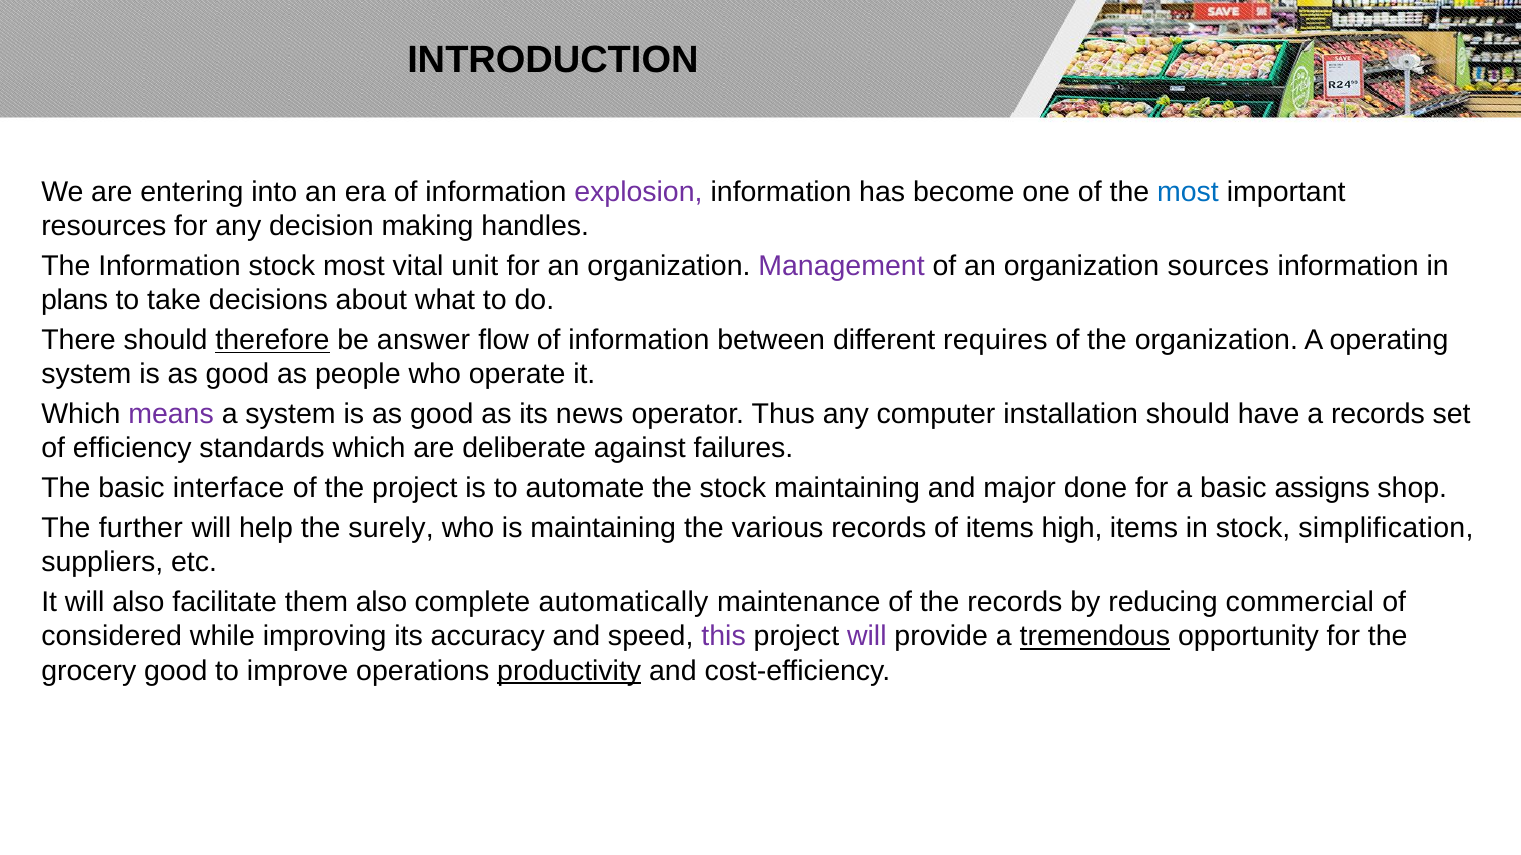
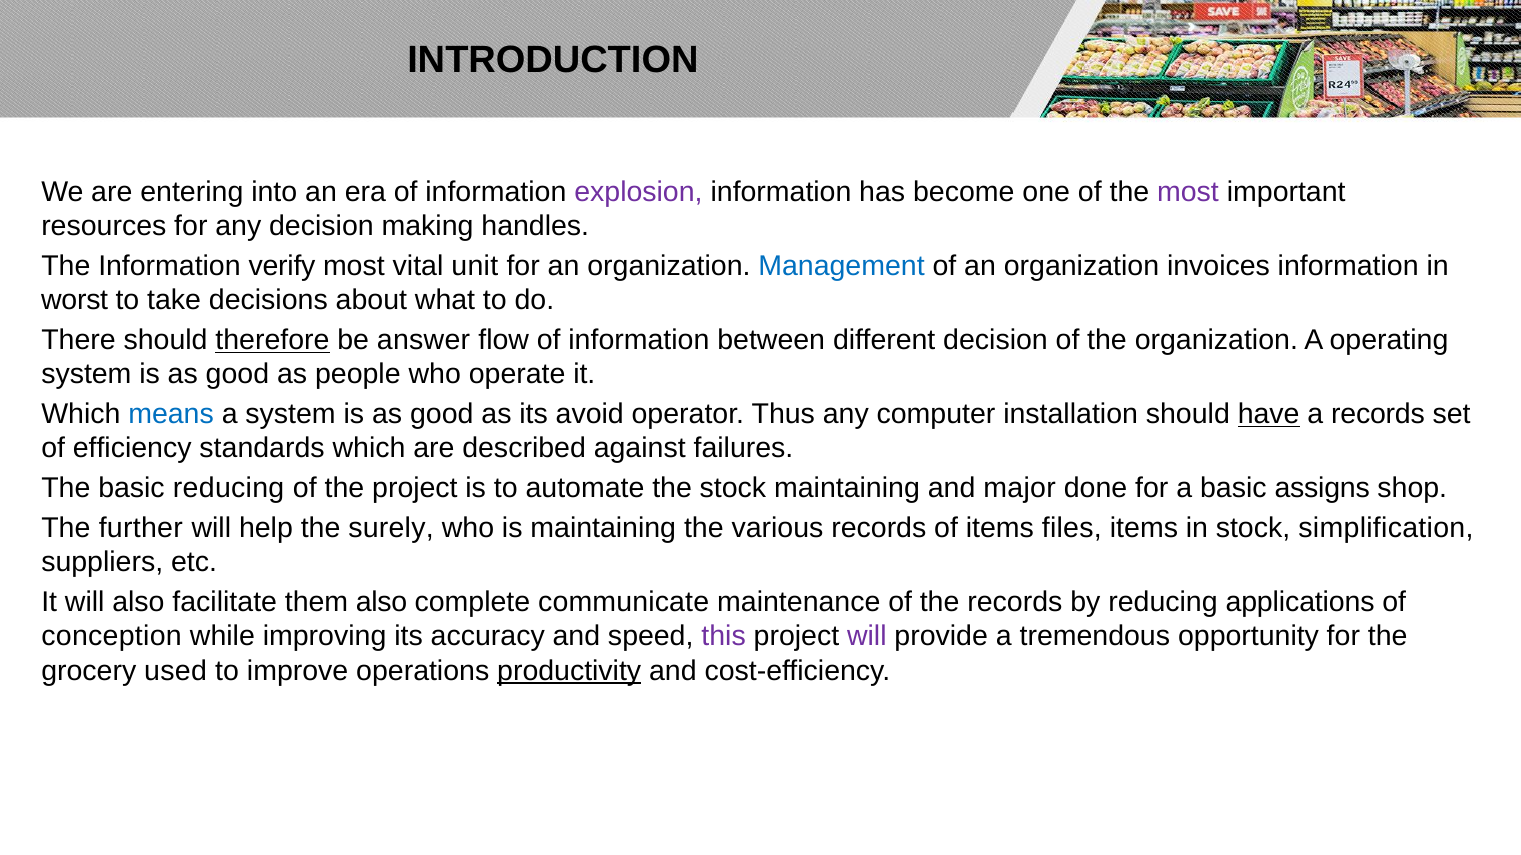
most at (1188, 192) colour: blue -> purple
Information stock: stock -> verify
Management colour: purple -> blue
sources: sources -> invoices
plans: plans -> worst
different requires: requires -> decision
means colour: purple -> blue
news: news -> avoid
have underline: none -> present
deliberate: deliberate -> described
basic interface: interface -> reducing
high: high -> files
automatically: automatically -> communicate
commercial: commercial -> applications
considered: considered -> conception
tremendous underline: present -> none
grocery good: good -> used
